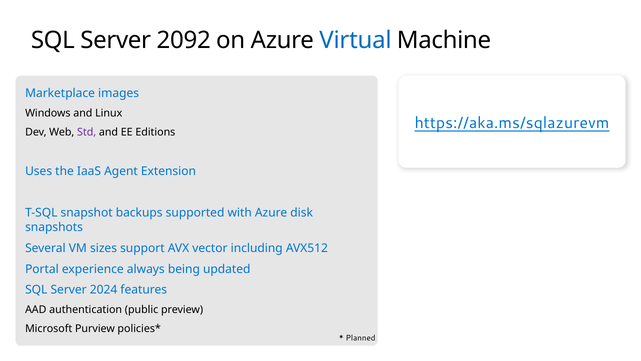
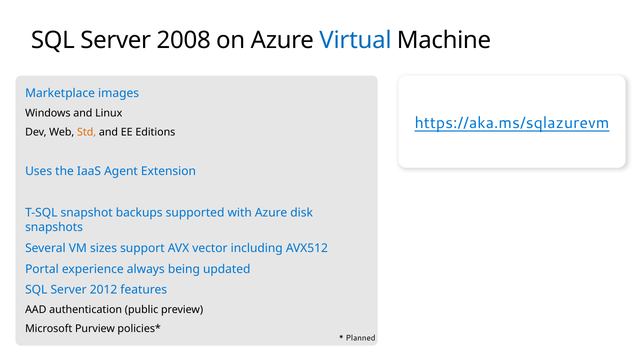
2092: 2092 -> 2008
Std colour: purple -> orange
2024: 2024 -> 2012
